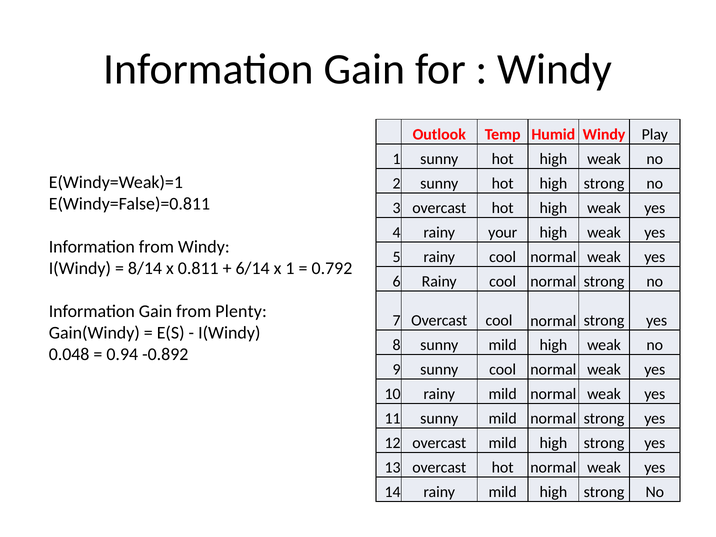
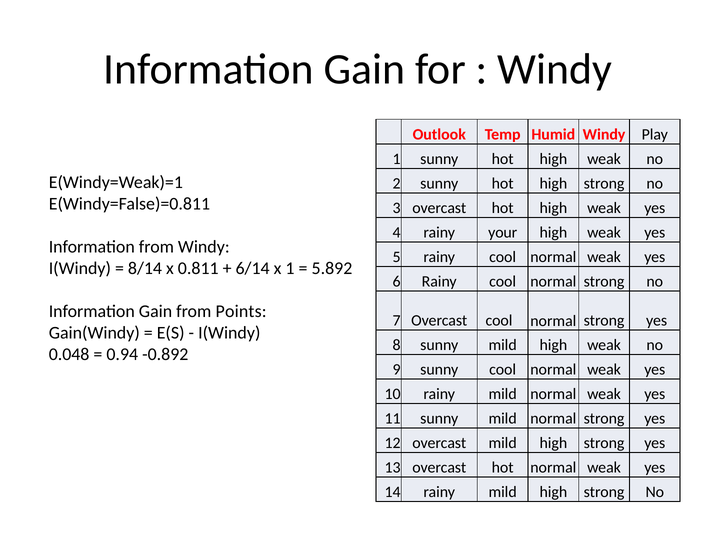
0.792: 0.792 -> 5.892
Plenty: Plenty -> Points
